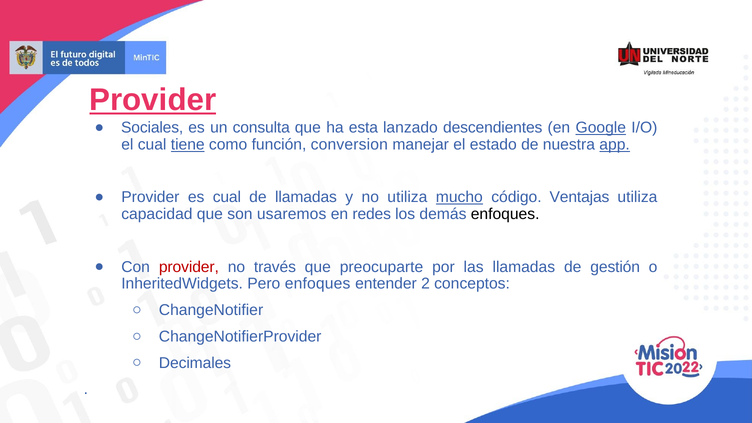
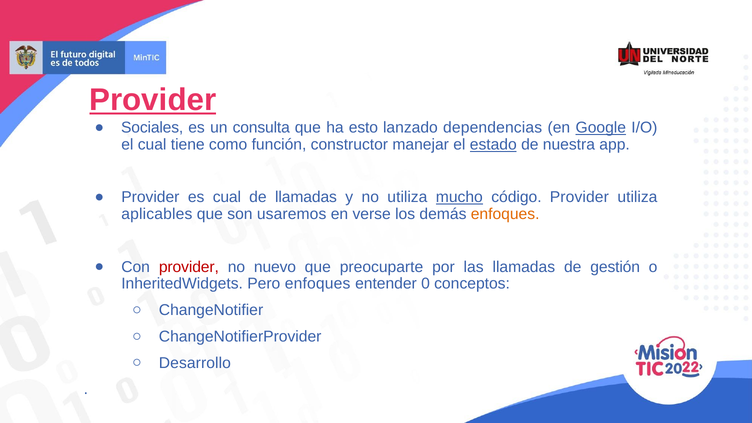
esta: esta -> esto
descendientes: descendientes -> dependencias
tiene underline: present -> none
conversion: conversion -> constructor
estado underline: none -> present
app underline: present -> none
código Ventajas: Ventajas -> Provider
capacidad: capacidad -> aplicables
redes: redes -> verse
enfoques at (505, 214) colour: black -> orange
través: través -> nuevo
2: 2 -> 0
Decimales: Decimales -> Desarrollo
